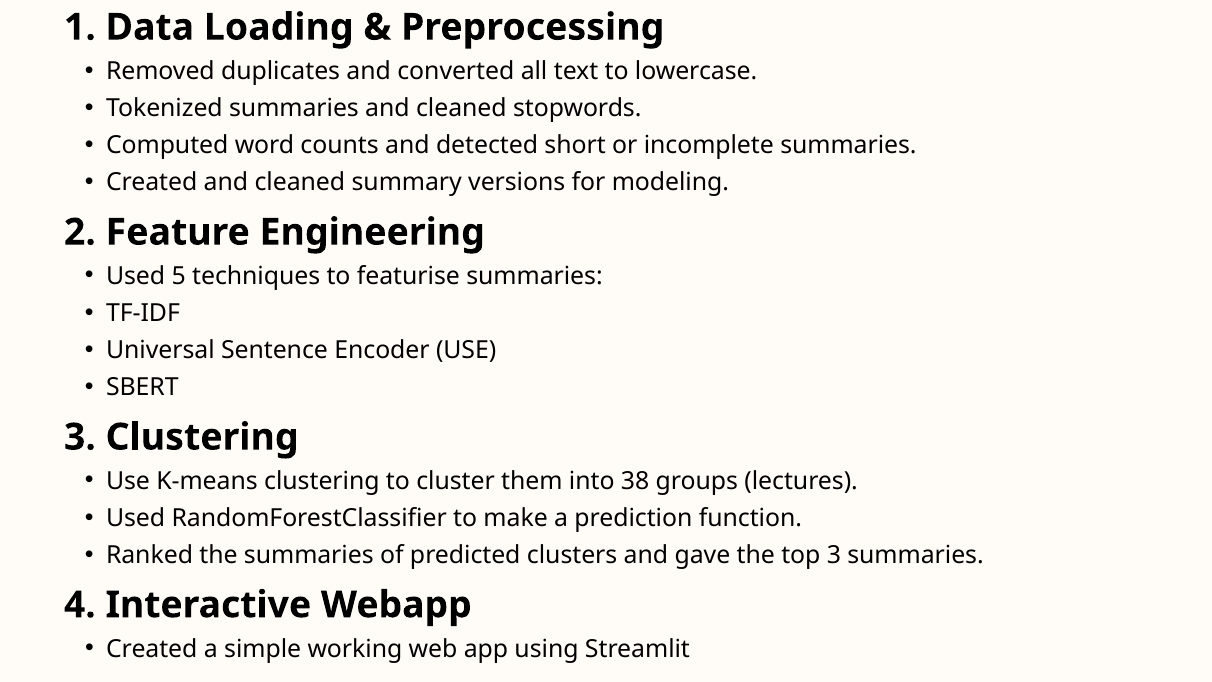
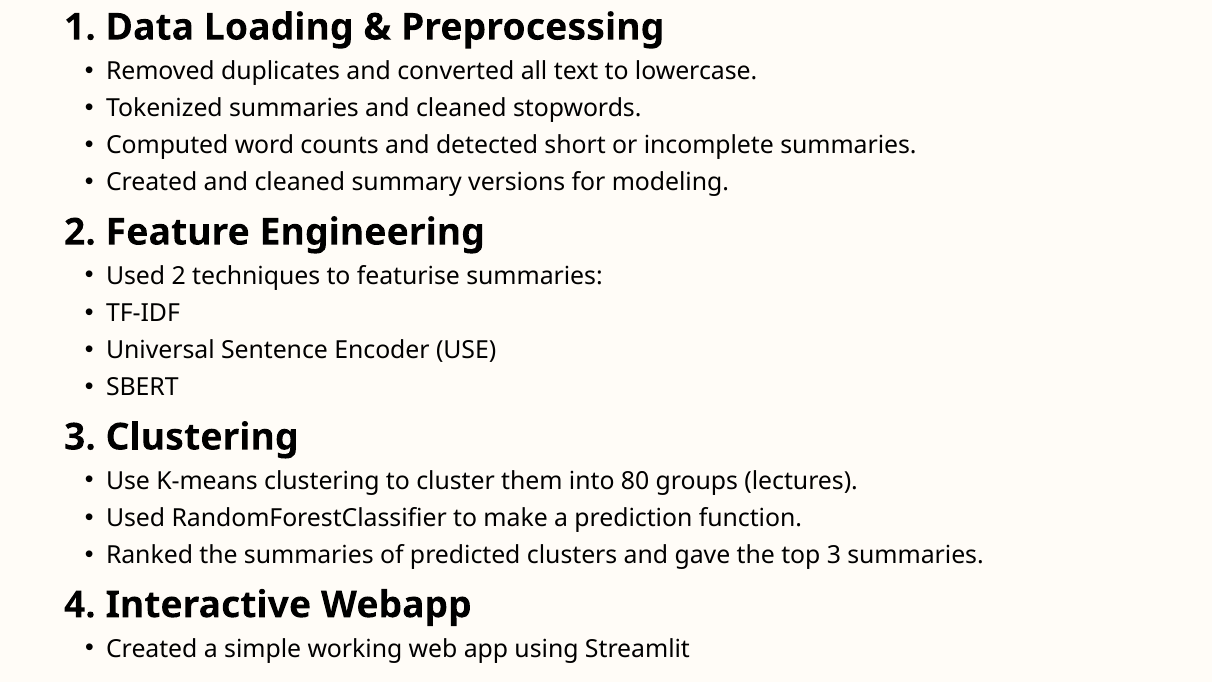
Used 5: 5 -> 2
38: 38 -> 80
